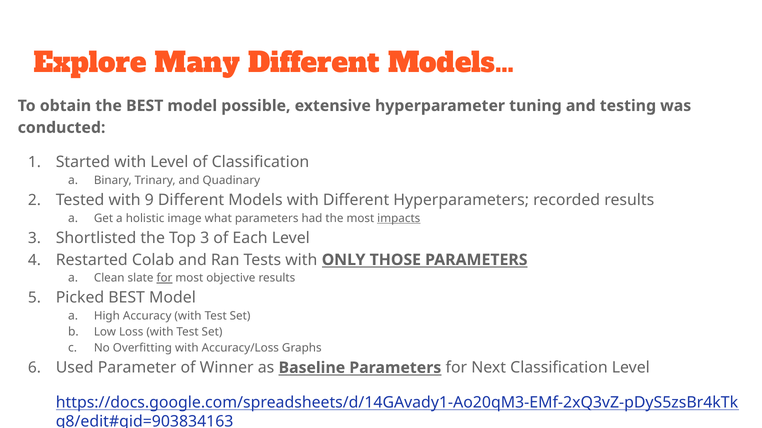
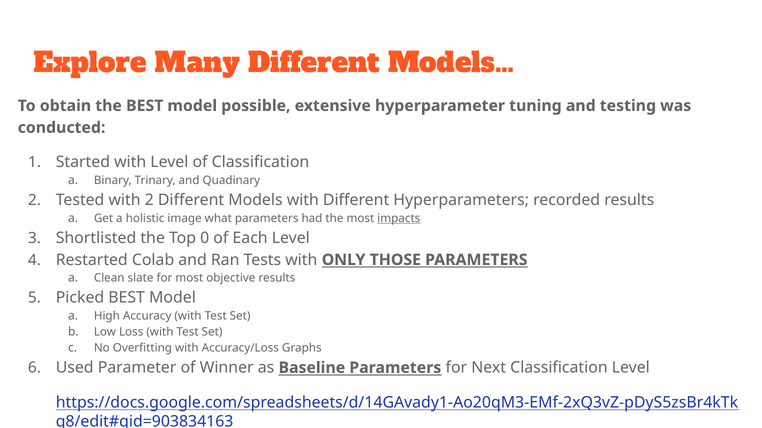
with 9: 9 -> 2
Top 3: 3 -> 0
for at (164, 278) underline: present -> none
